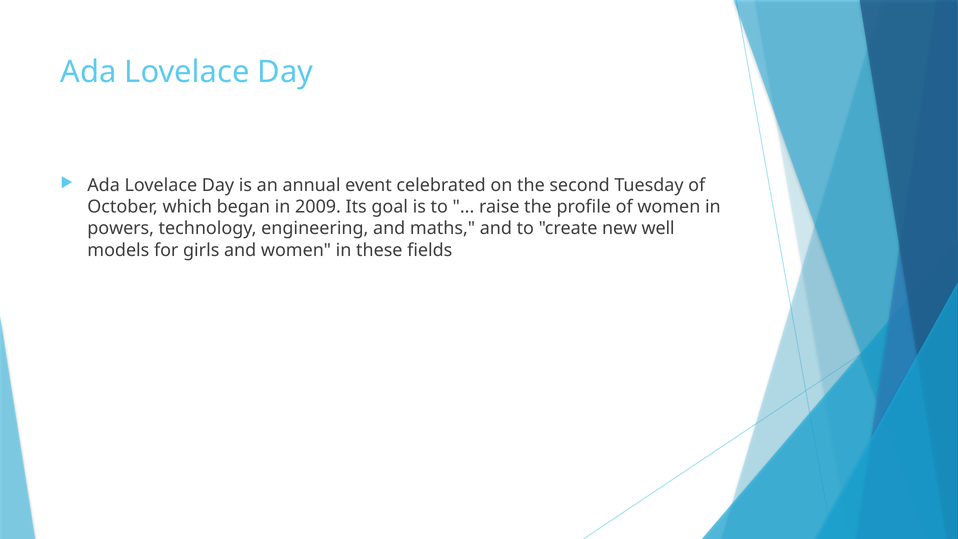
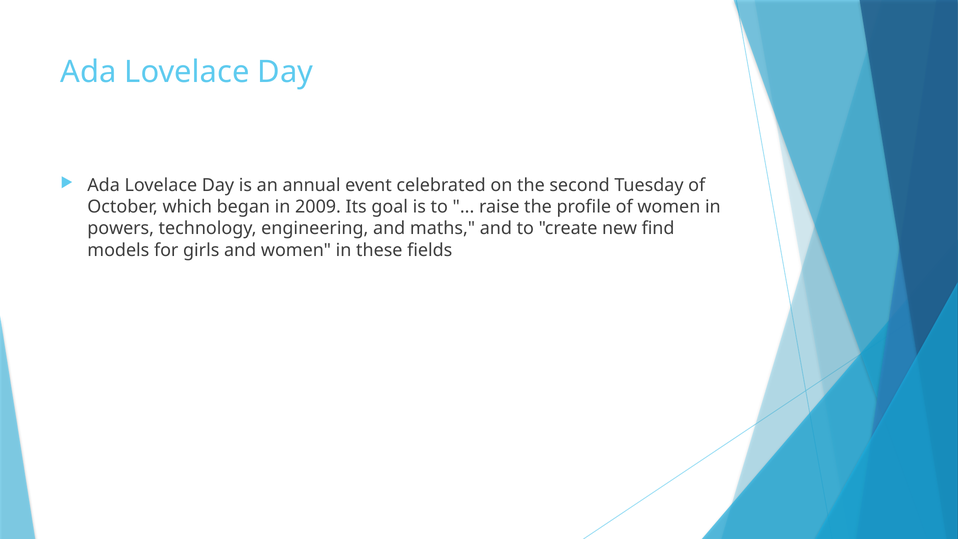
well: well -> find
